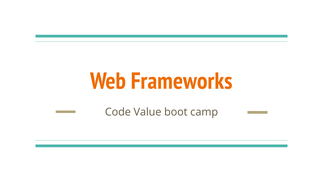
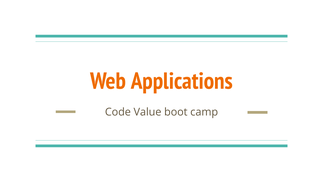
Frameworks: Frameworks -> Applications
